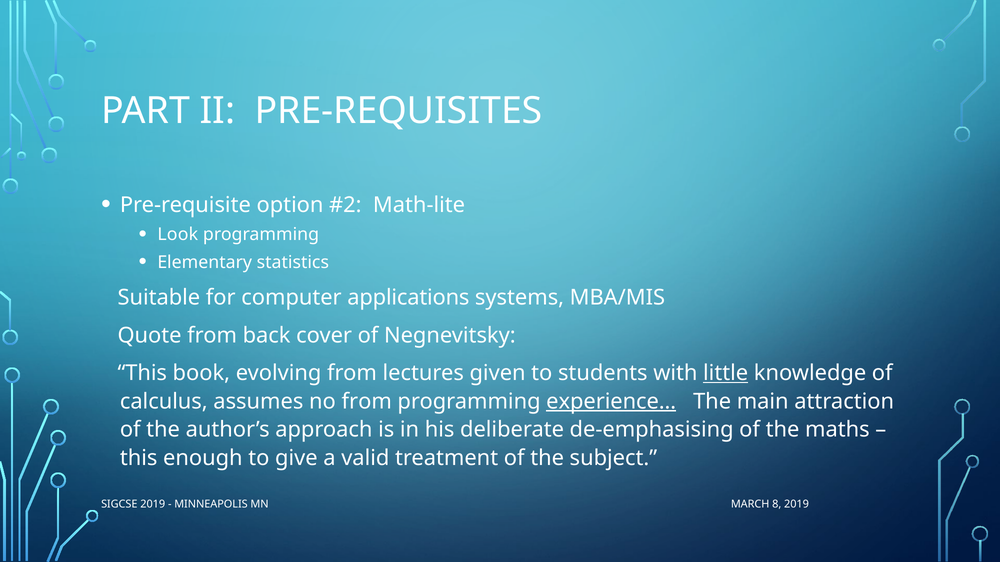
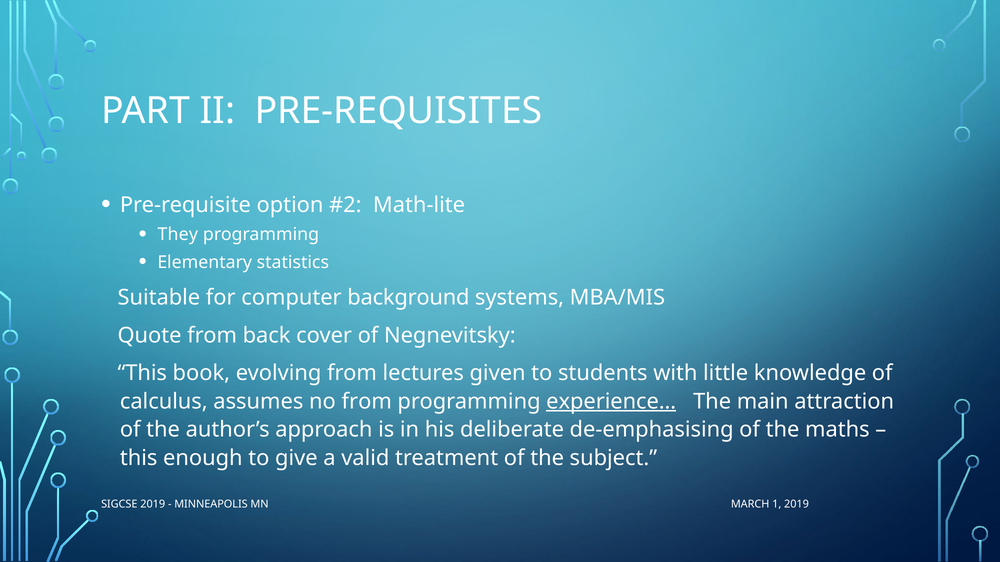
Look: Look -> They
applications: applications -> background
little underline: present -> none
8: 8 -> 1
